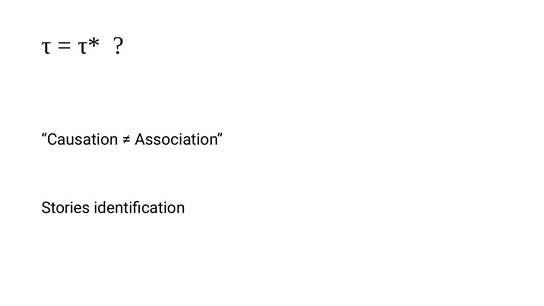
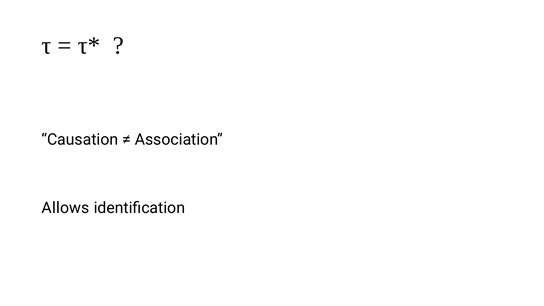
Stories: Stories -> Allows
